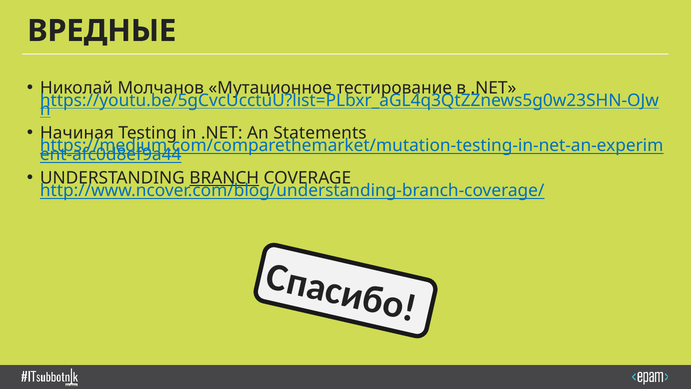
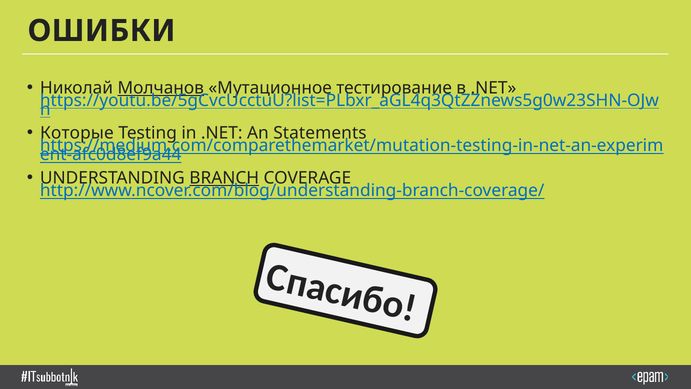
ВРЕДНЫЕ: ВРЕДНЫЕ -> ОШИБКИ
Молчанов underline: none -> present
Начиная: Начиная -> Которые
